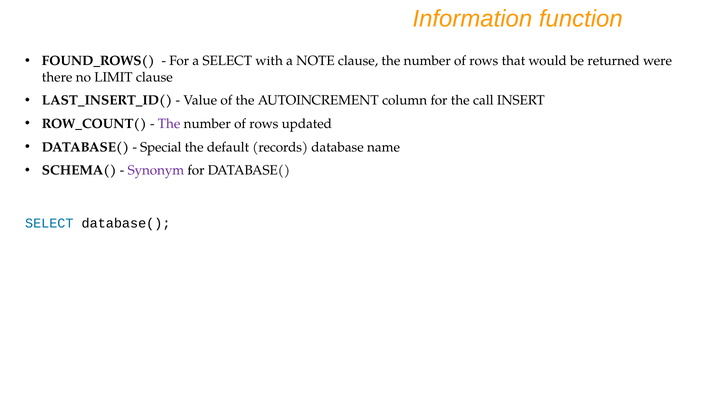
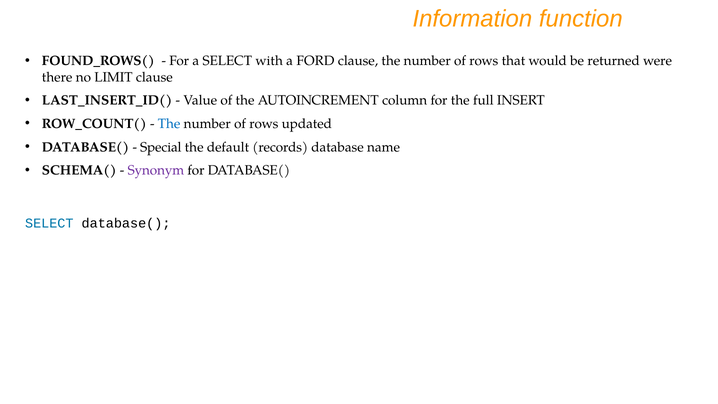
NOTE: NOTE -> FORD
call: call -> full
The at (169, 124) colour: purple -> blue
